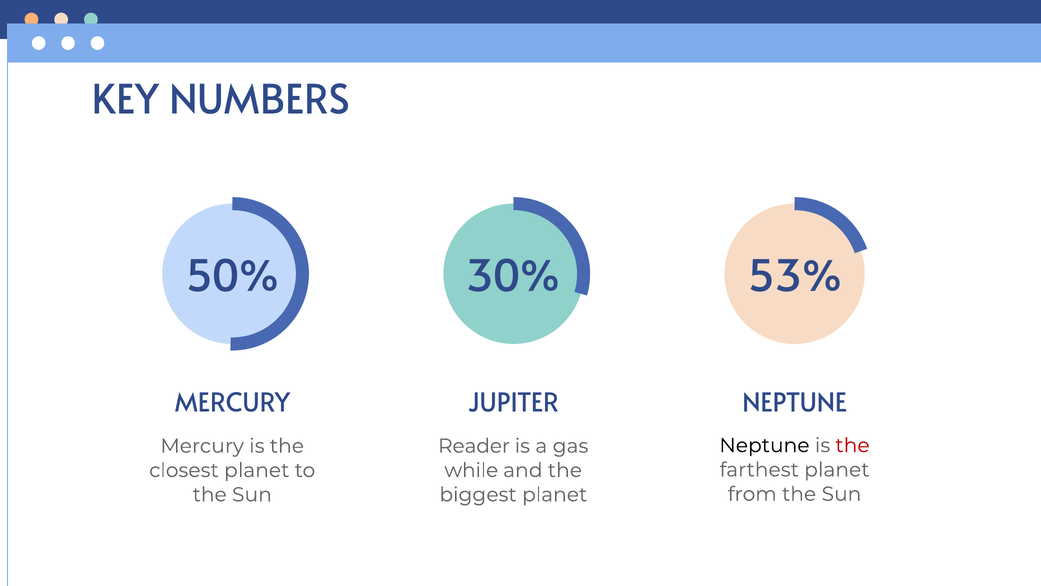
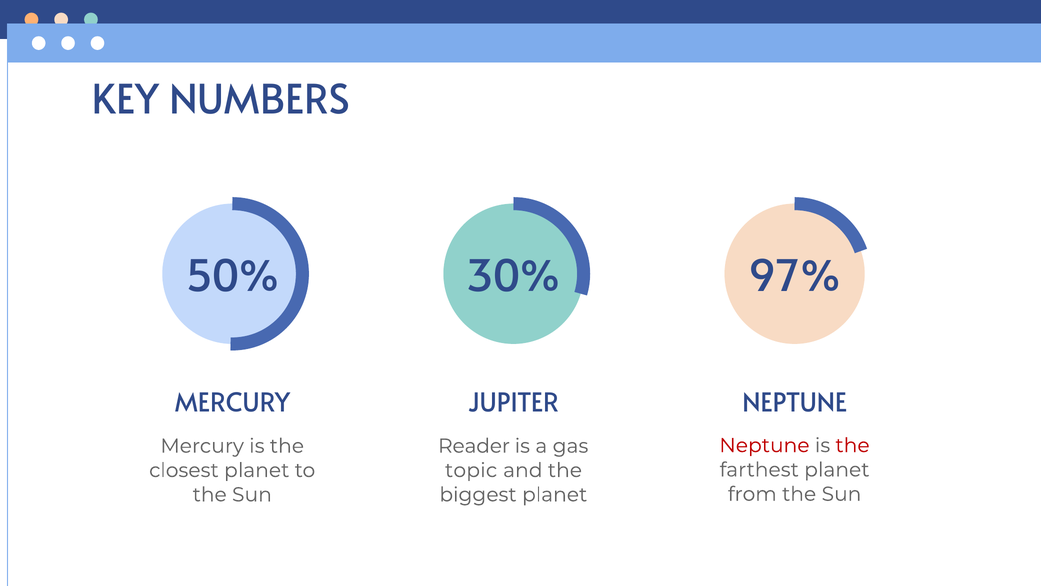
53%: 53% -> 97%
Neptune at (764, 445) colour: black -> red
while: while -> topic
